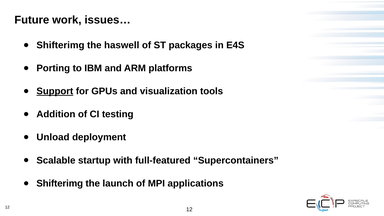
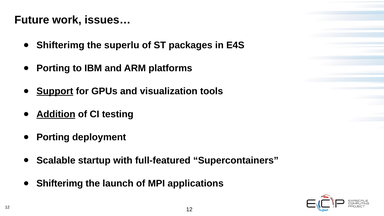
haswell: haswell -> superlu
Addition underline: none -> present
Unload at (53, 137): Unload -> Porting
